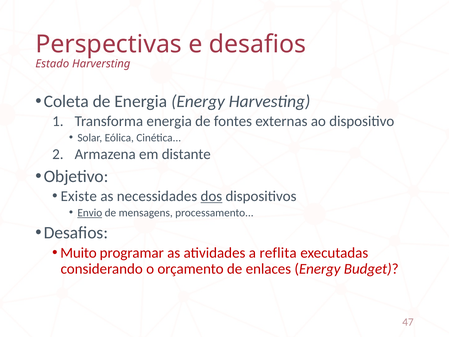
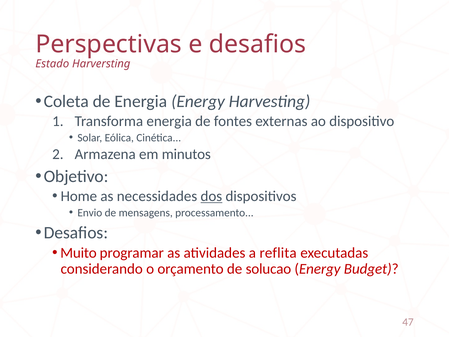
distante: distante -> minutos
Existe: Existe -> Home
Envio underline: present -> none
enlaces: enlaces -> solucao
